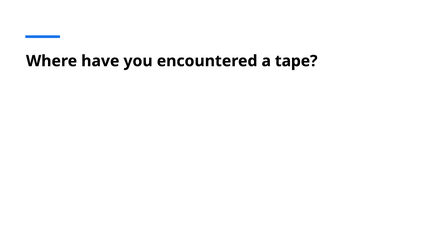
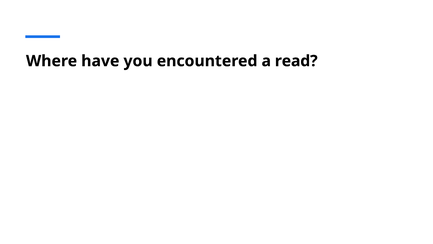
tape: tape -> read
